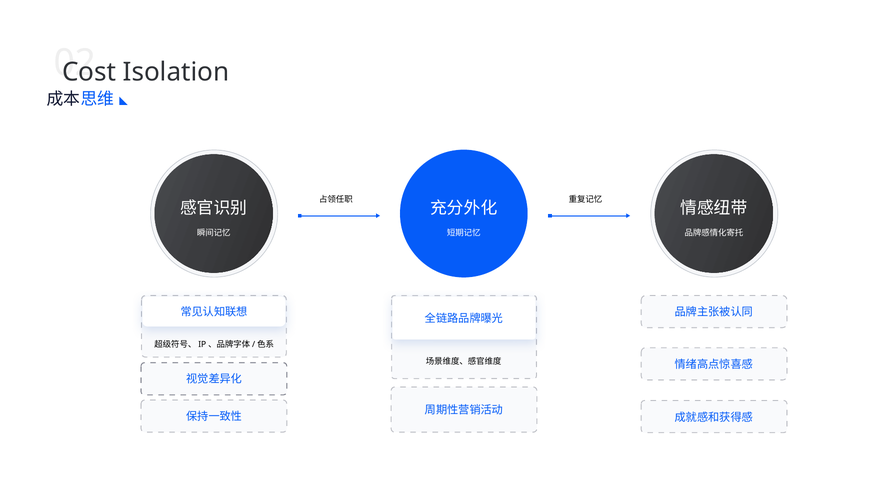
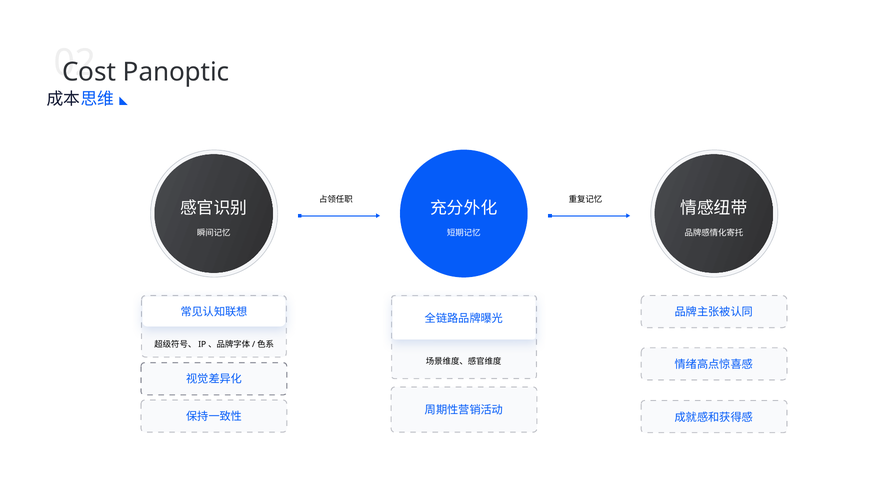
Isolation: Isolation -> Panoptic
